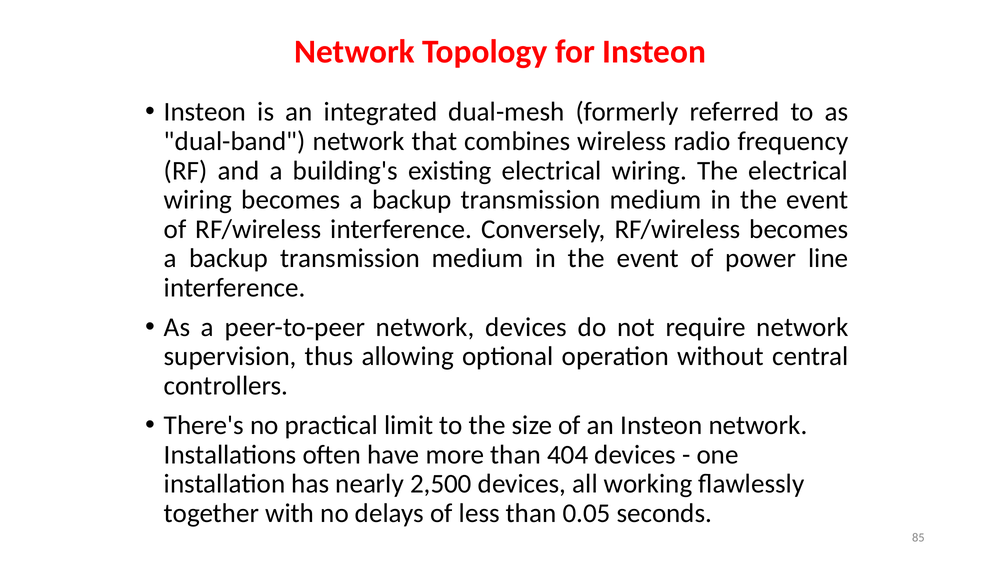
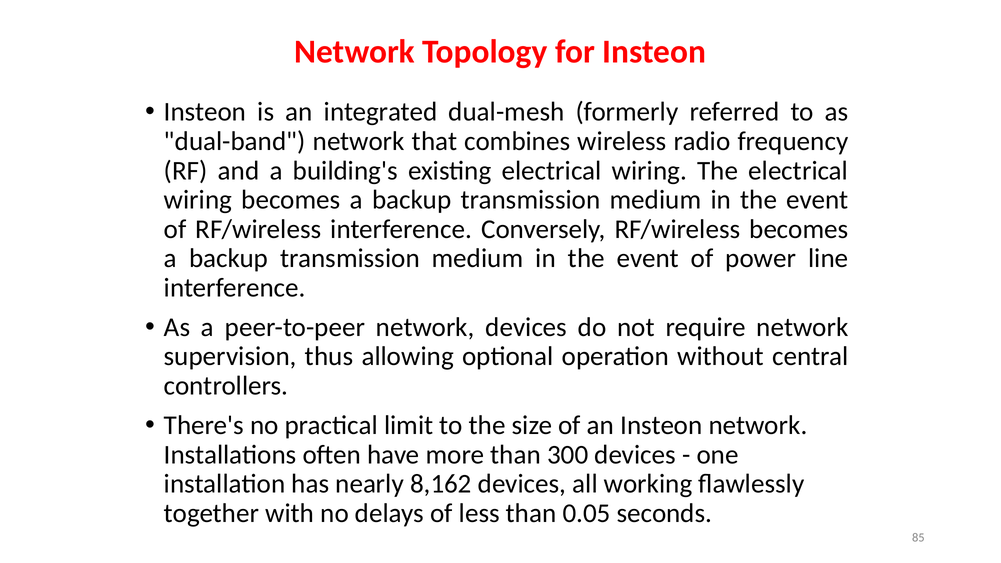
404: 404 -> 300
2,500: 2,500 -> 8,162
